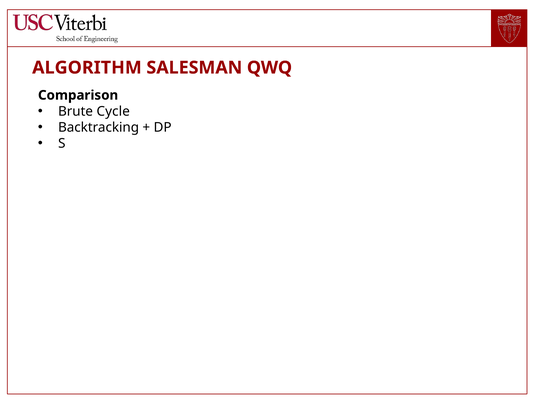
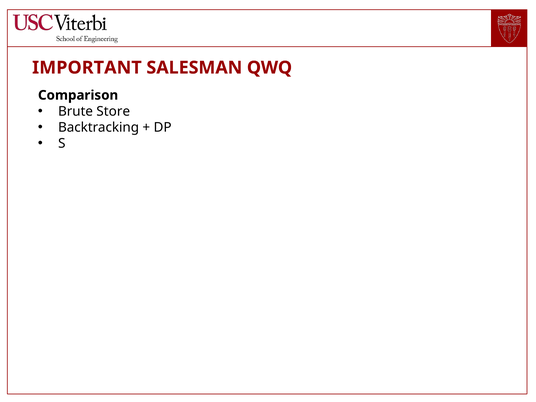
ALGORITHM: ALGORITHM -> IMPORTANT
Cycle: Cycle -> Store
